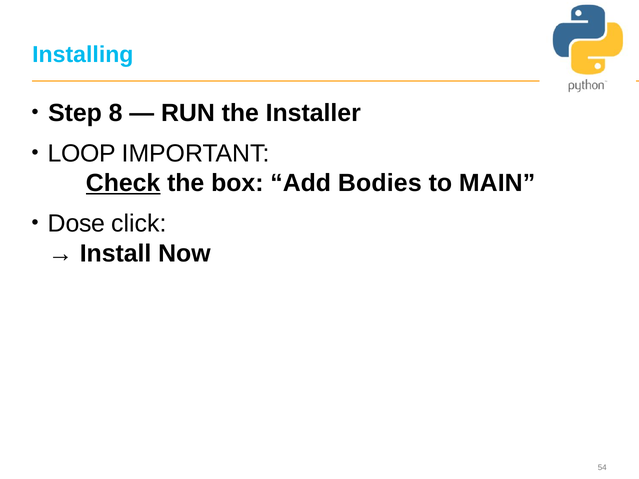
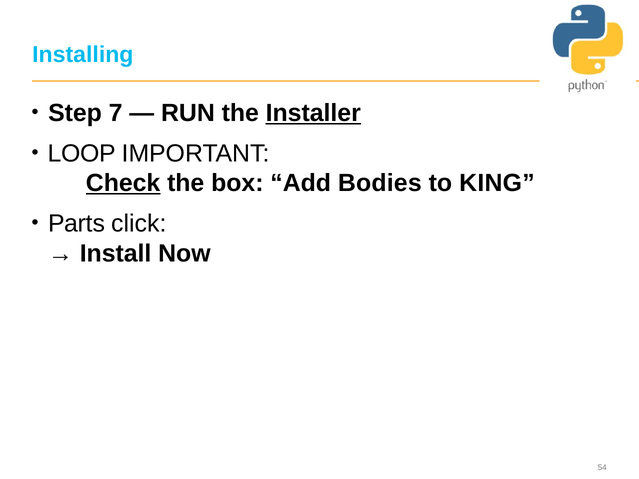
8: 8 -> 7
Installer underline: none -> present
MAIN: MAIN -> KING
Dose: Dose -> Parts
